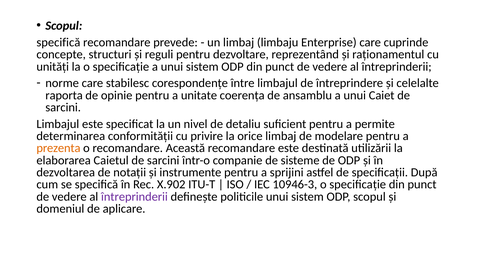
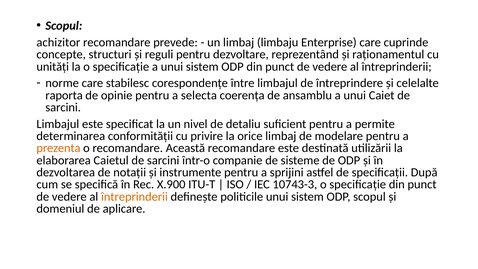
specifică at (58, 42): specifică -> achizitor
unitate: unitate -> selecta
X.902: X.902 -> X.900
10946-3: 10946-3 -> 10743-3
întreprinderii at (134, 196) colour: purple -> orange
